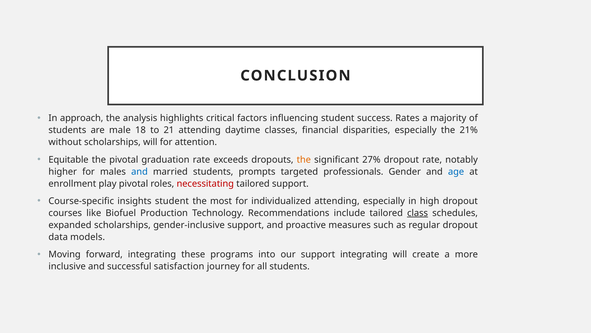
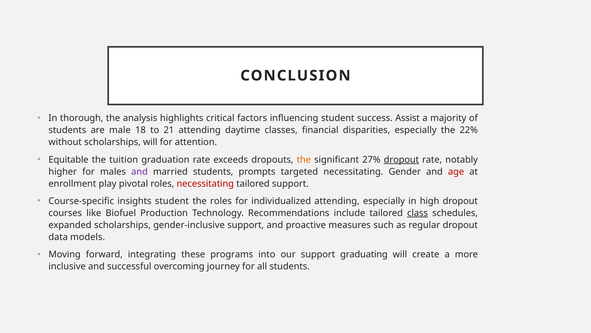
approach: approach -> thorough
Rates: Rates -> Assist
21%: 21% -> 22%
the pivotal: pivotal -> tuition
dropout at (401, 159) underline: none -> present
and at (139, 171) colour: blue -> purple
targeted professionals: professionals -> necessitating
age colour: blue -> red
the most: most -> roles
support integrating: integrating -> graduating
satisfaction: satisfaction -> overcoming
